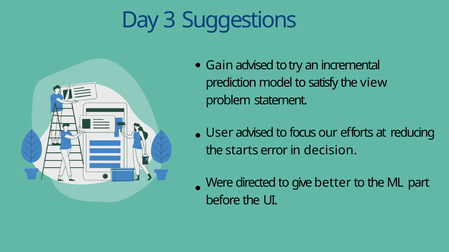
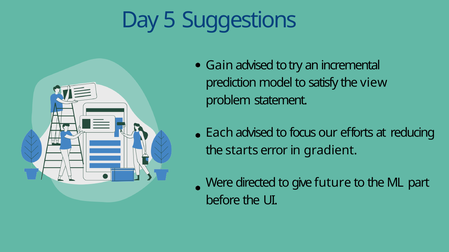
3: 3 -> 5
User: User -> Each
decision: decision -> gradient
better: better -> future
